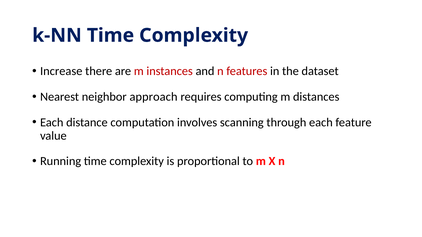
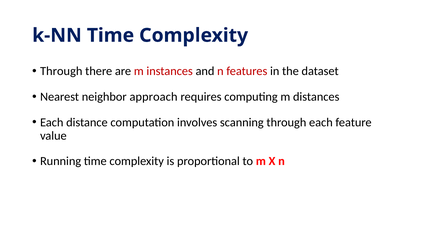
Increase at (61, 71): Increase -> Through
